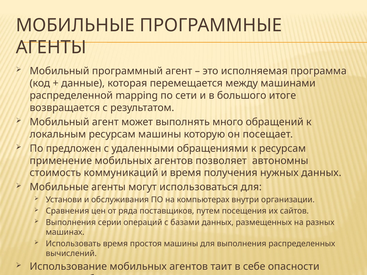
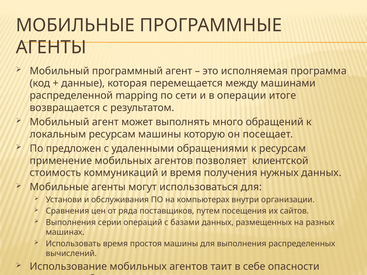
большого: большого -> операции
автономны: автономны -> клиентской
